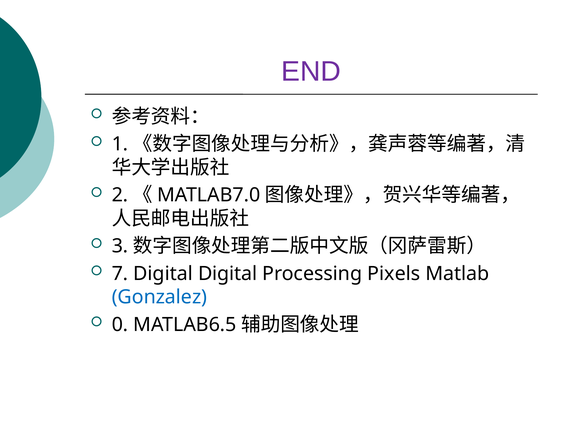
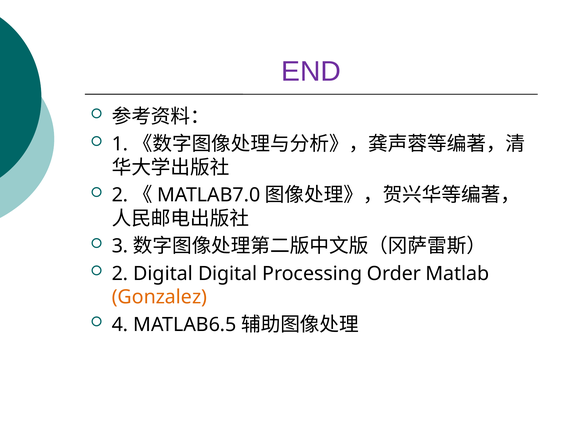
7 at (120, 274): 7 -> 2
Pixels: Pixels -> Order
Gonzalez colour: blue -> orange
0: 0 -> 4
